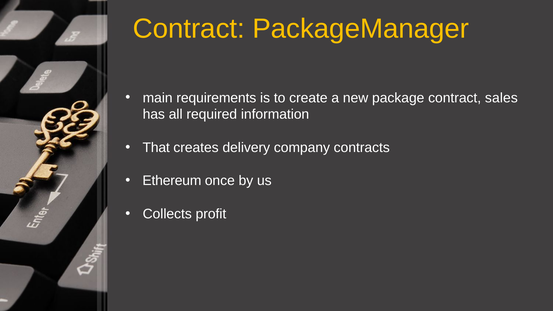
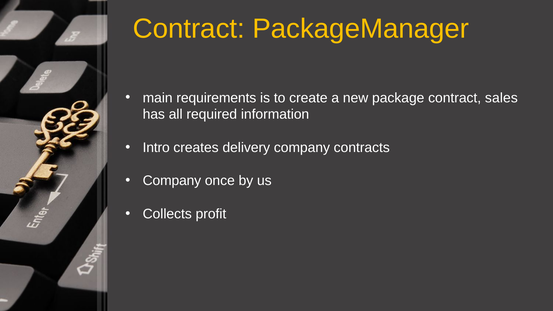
That: That -> Intro
Ethereum at (172, 181): Ethereum -> Company
